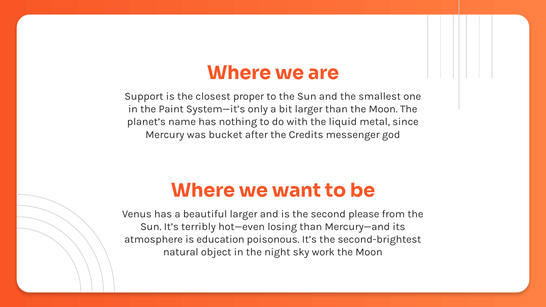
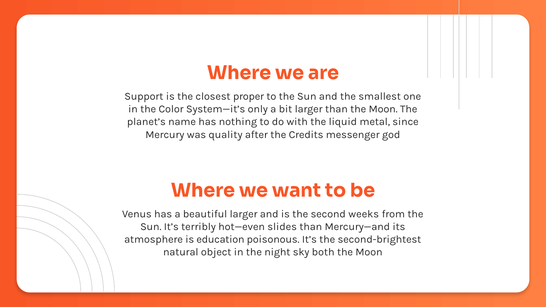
Paint: Paint -> Color
bucket: bucket -> quality
please: please -> weeks
losing: losing -> slides
work: work -> both
